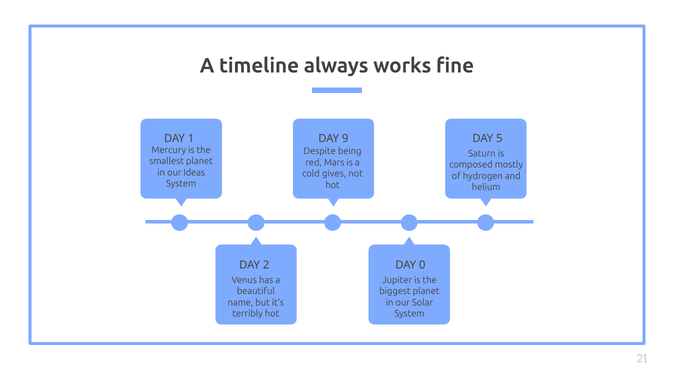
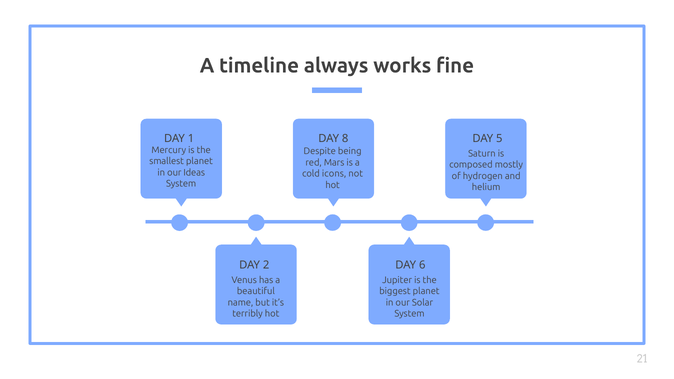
9: 9 -> 8
gives: gives -> icons
0: 0 -> 6
